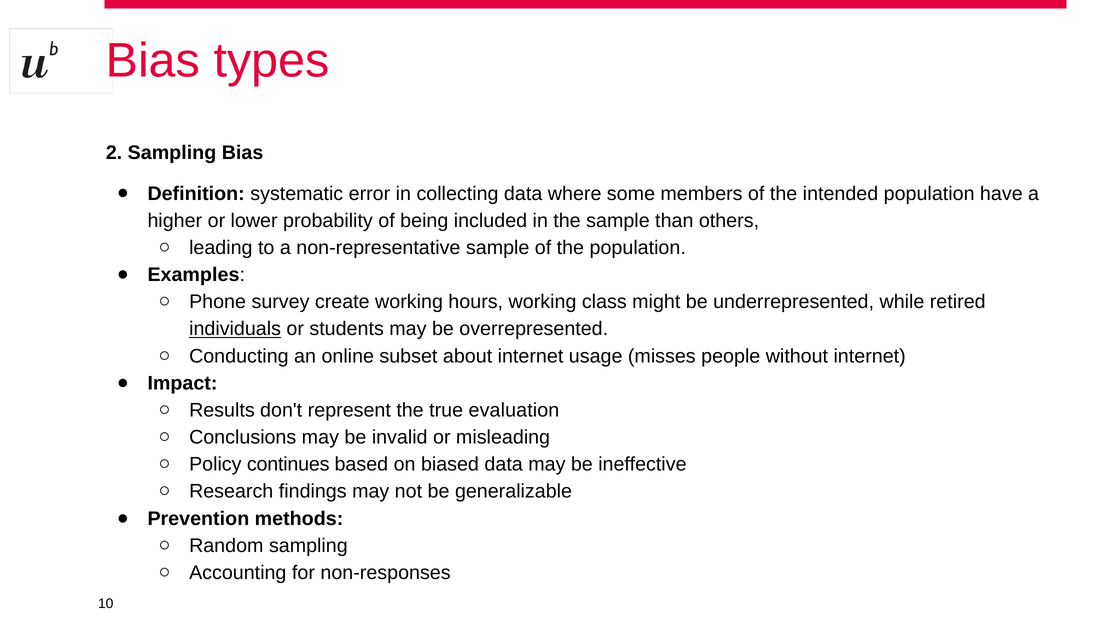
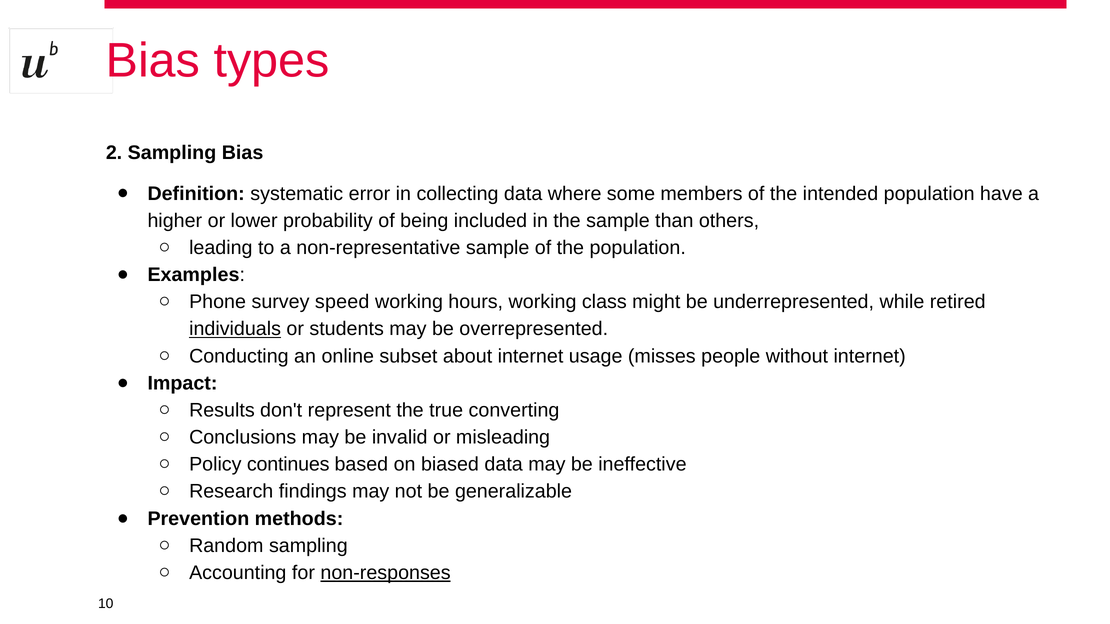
create: create -> speed
evaluation: evaluation -> converting
non-responses underline: none -> present
